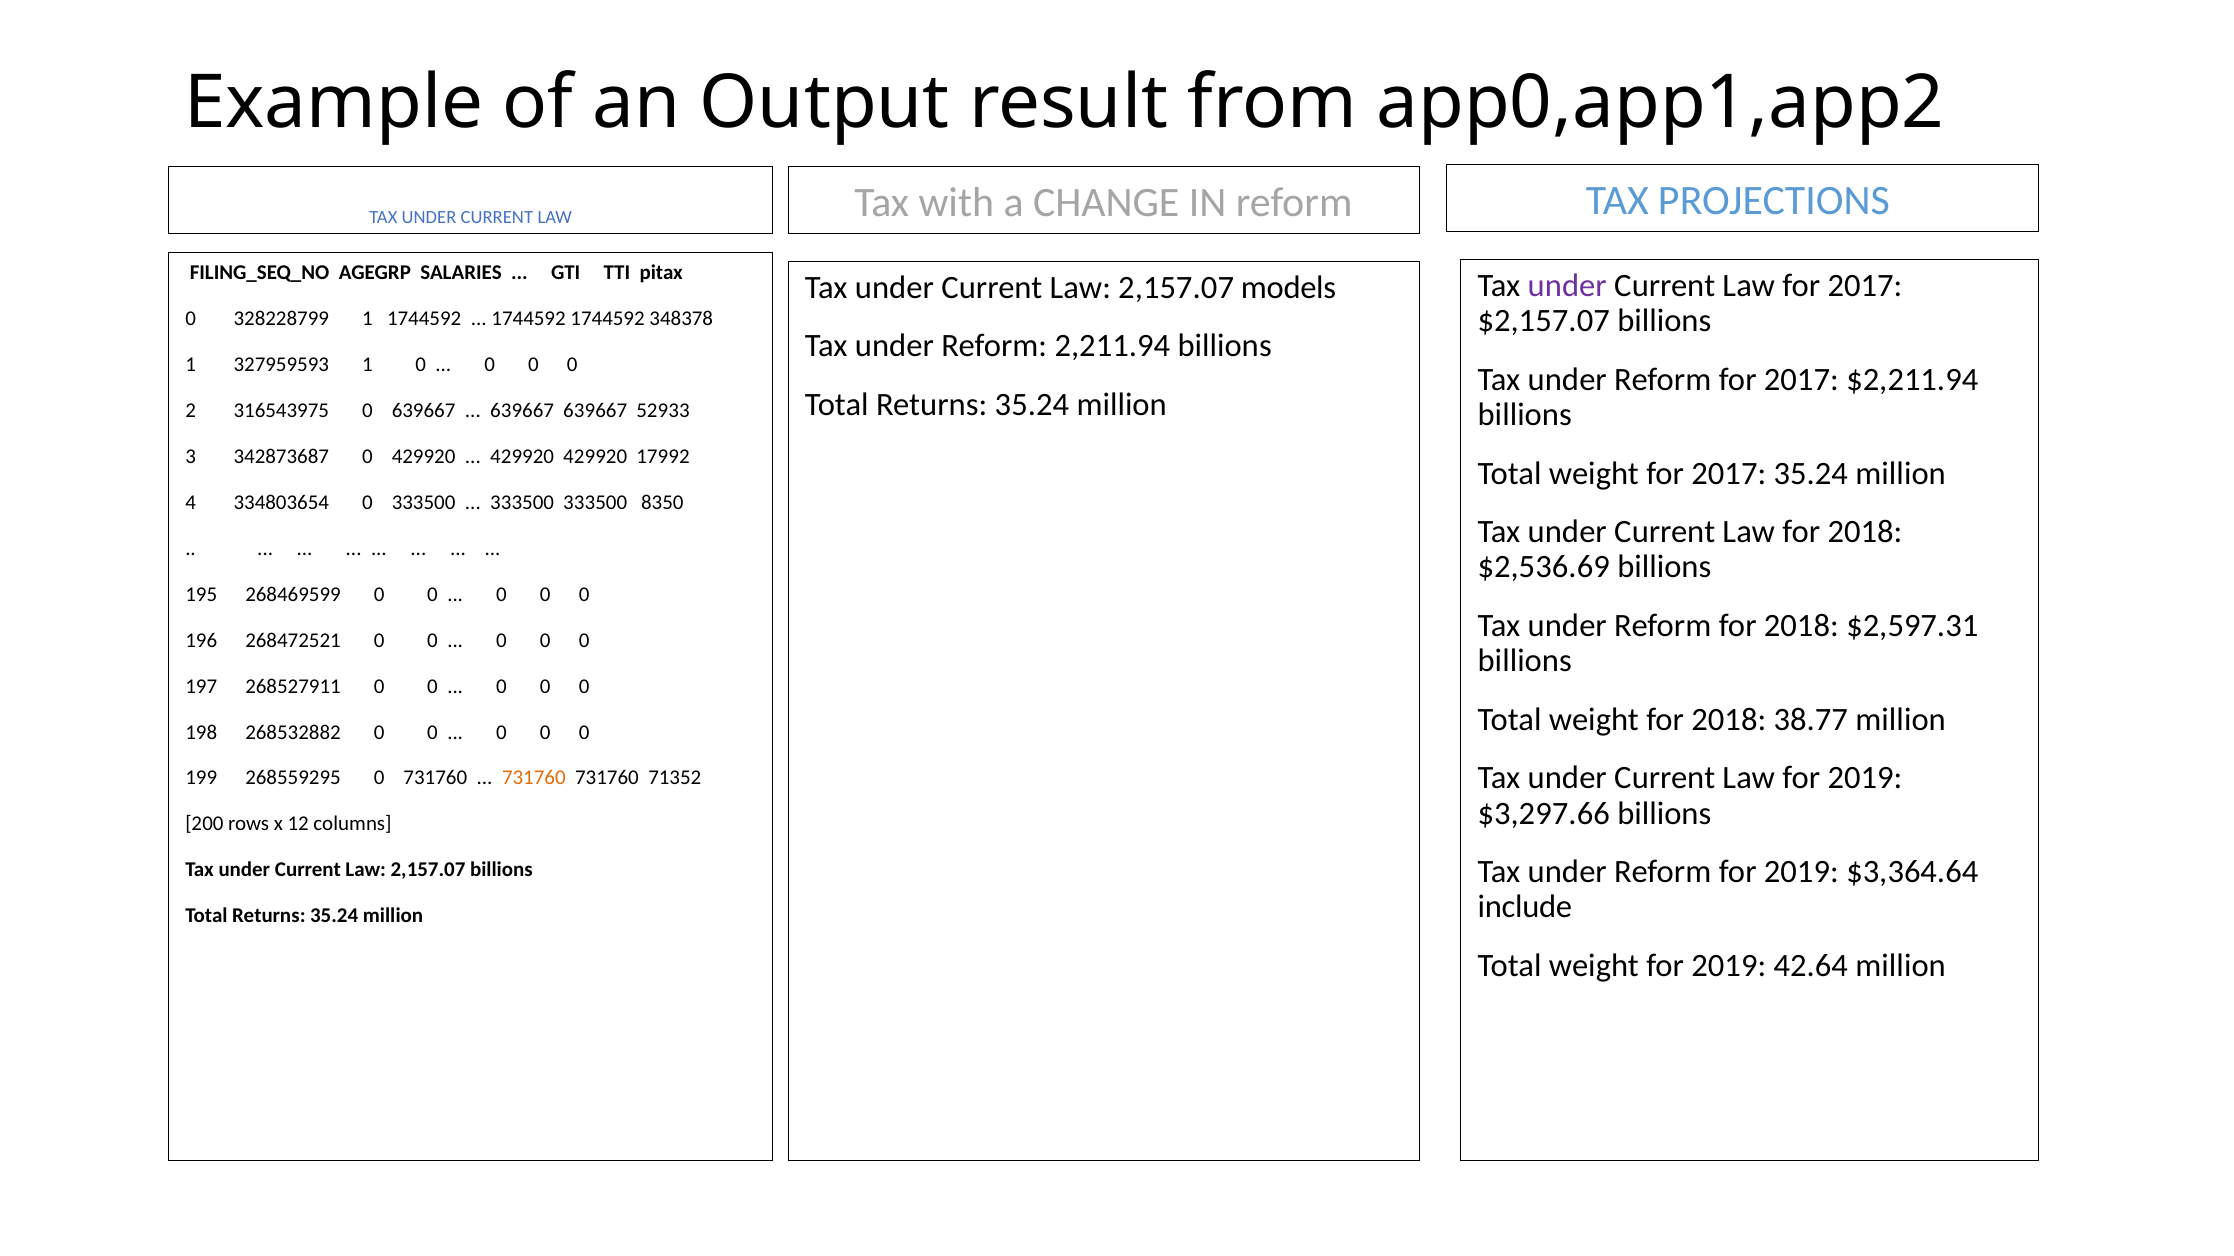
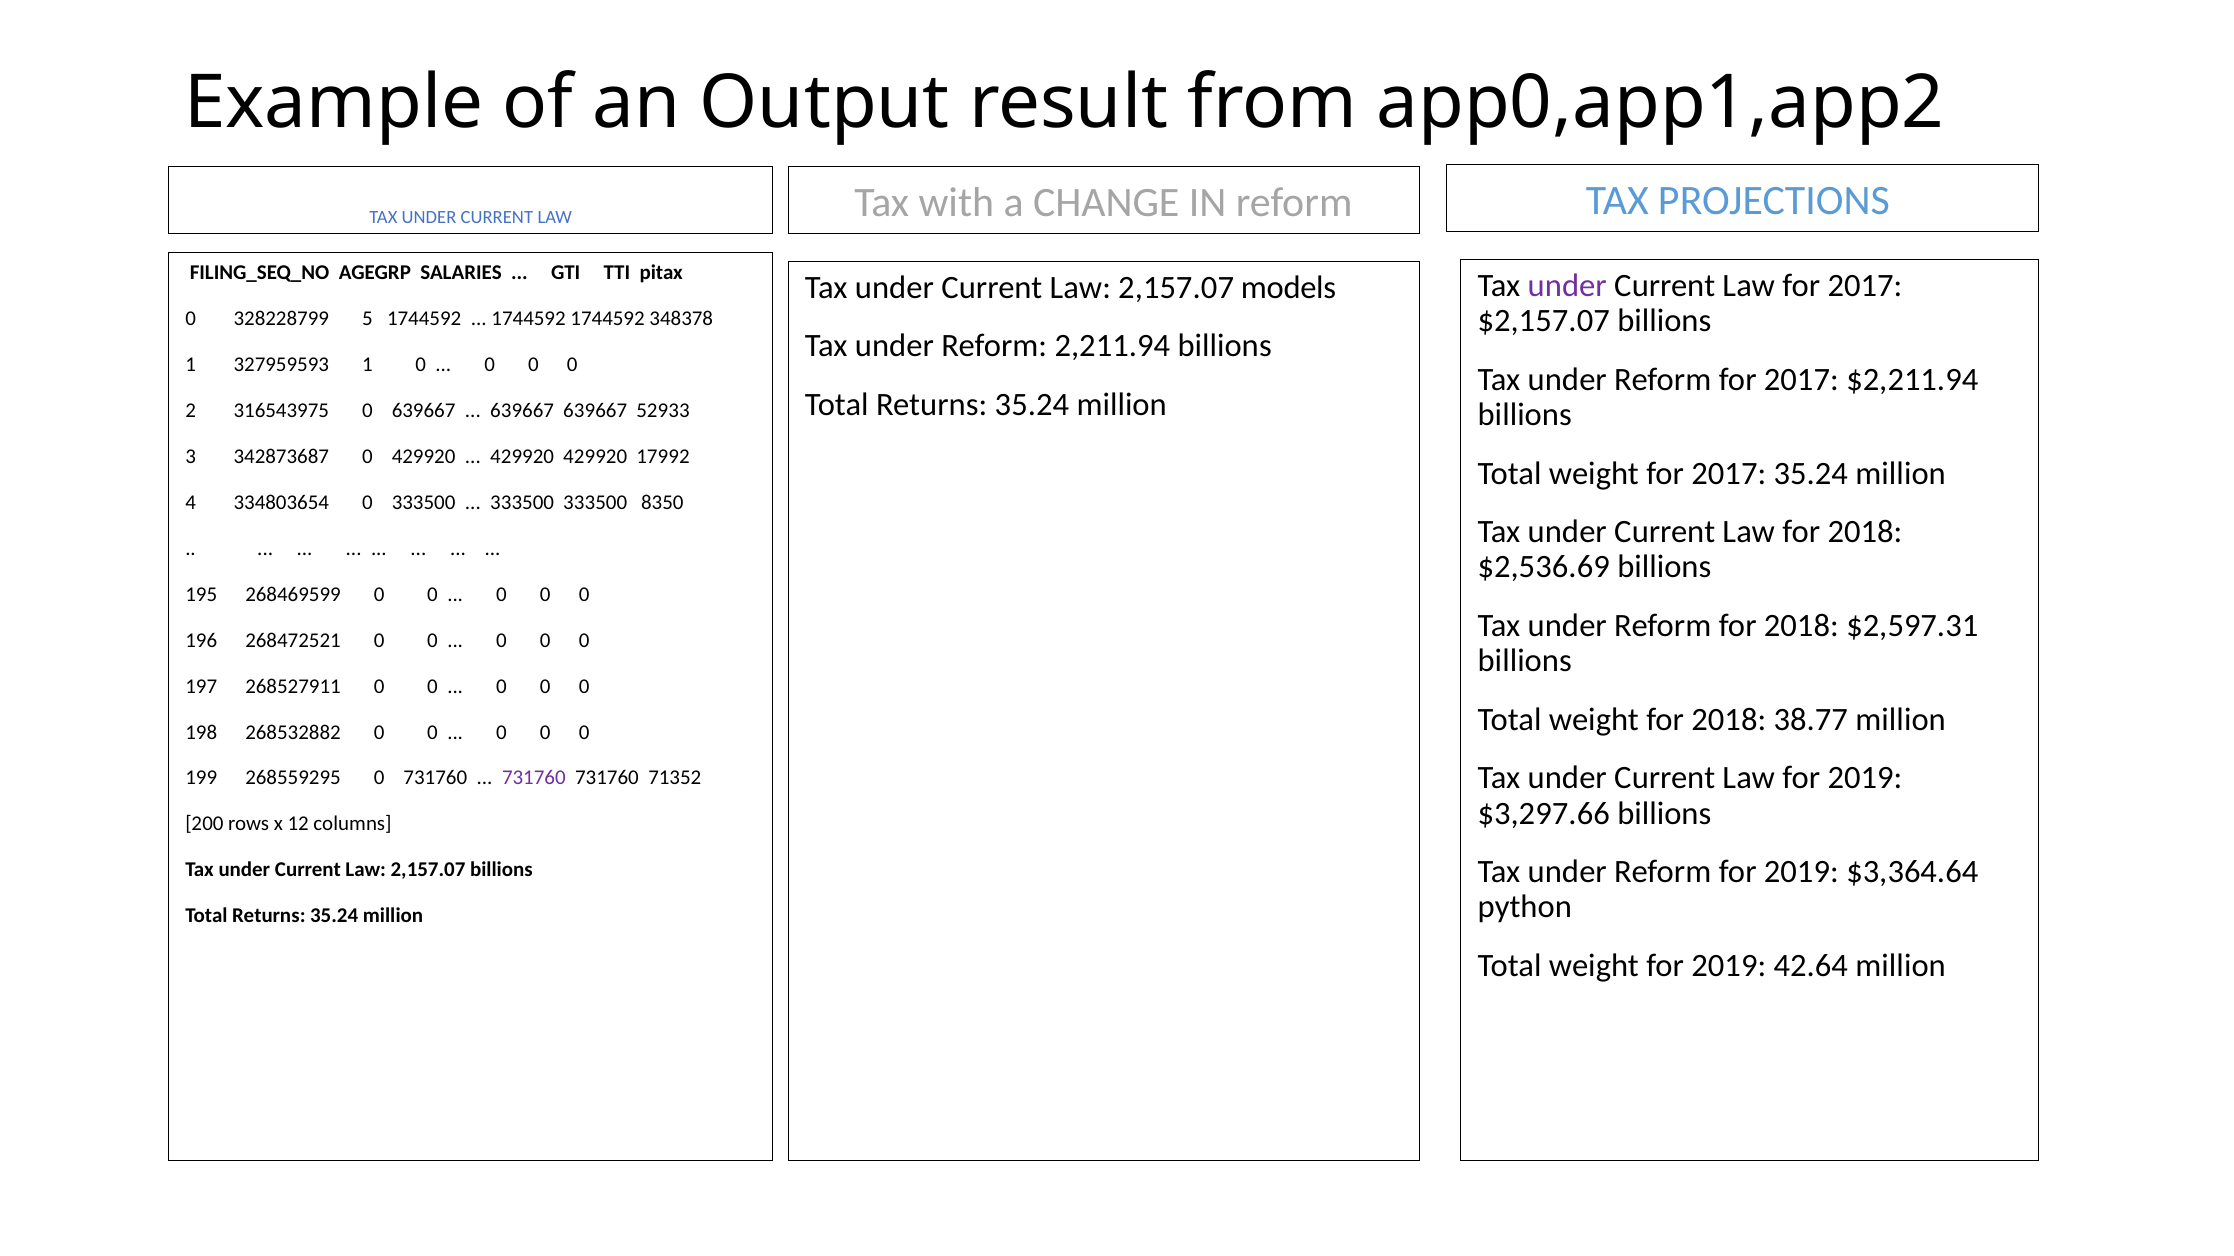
328228799 1: 1 -> 5
731760 at (534, 778) colour: orange -> purple
include: include -> python
